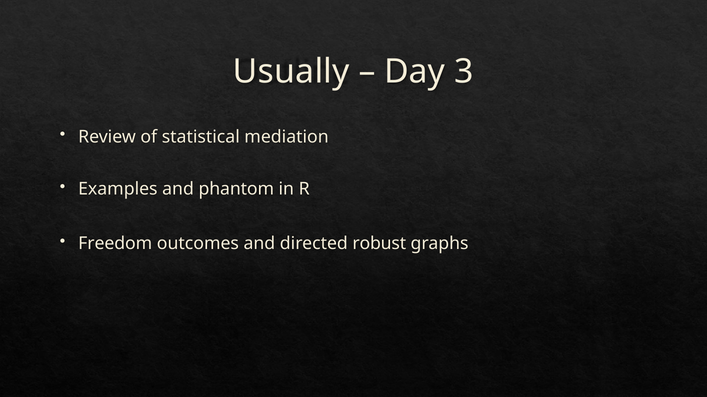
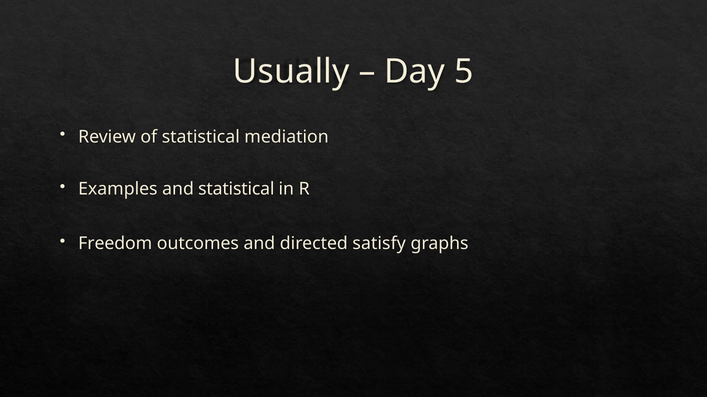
3: 3 -> 5
and phantom: phantom -> statistical
robust: robust -> satisfy
